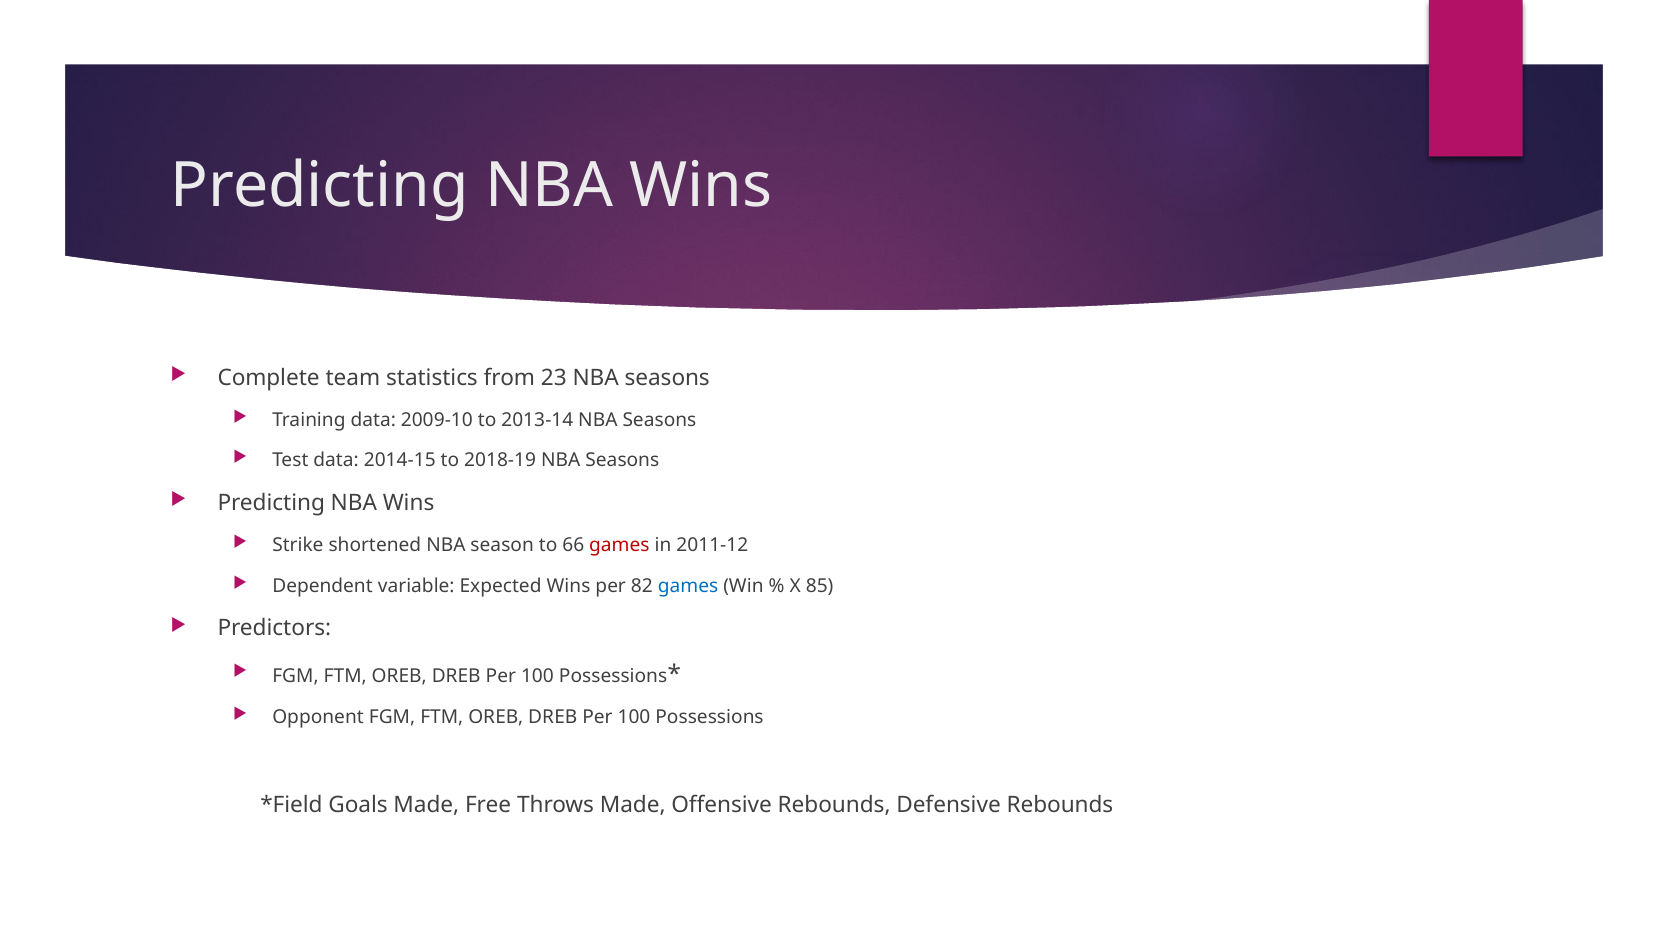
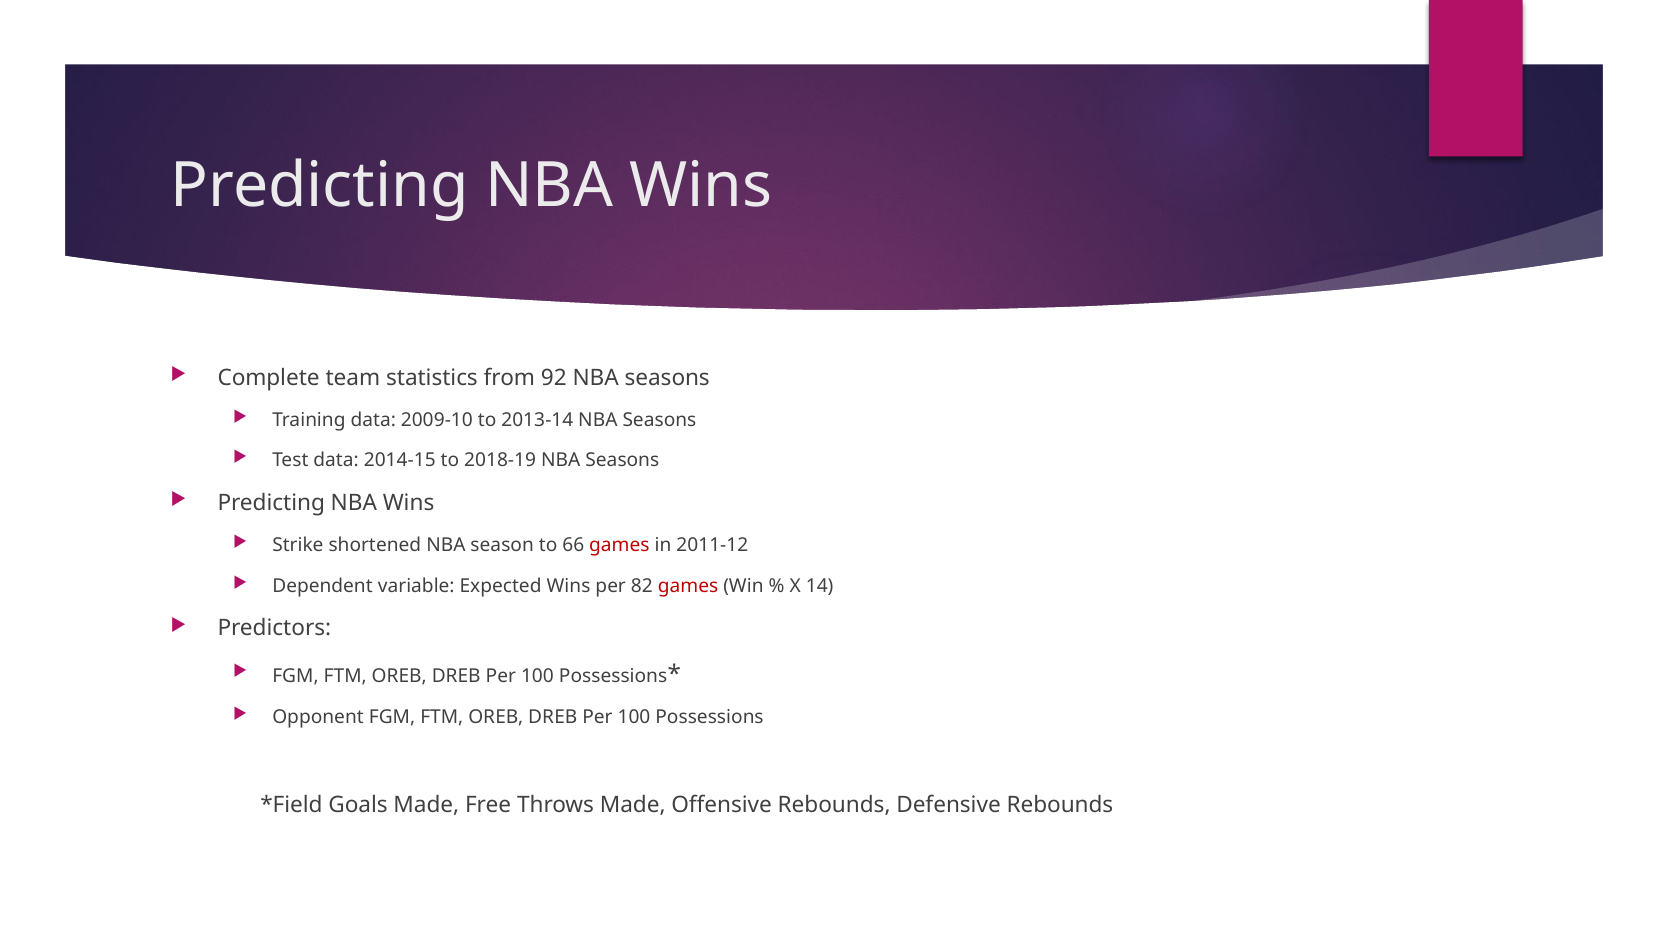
23: 23 -> 92
games at (688, 586) colour: blue -> red
85: 85 -> 14
